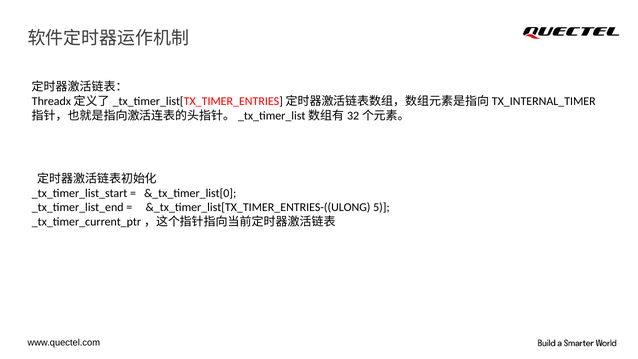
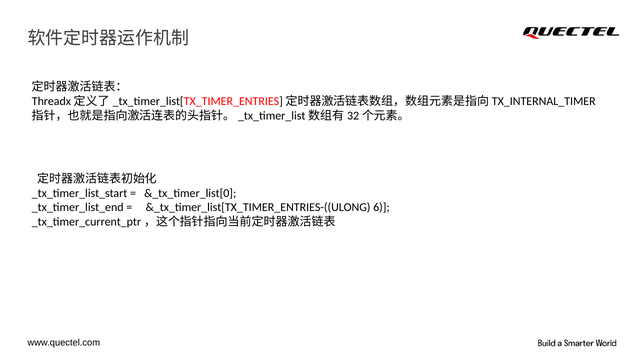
5: 5 -> 6
